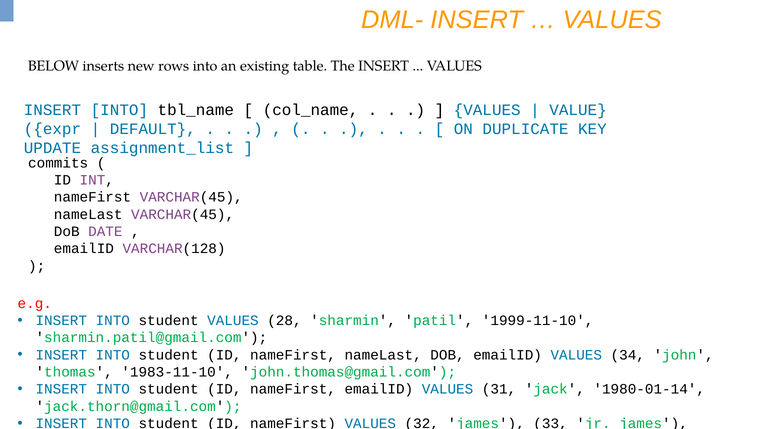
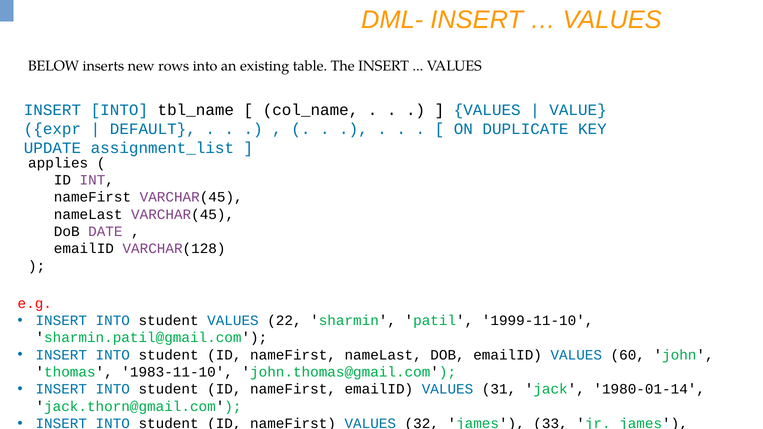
commits: commits -> applies
28: 28 -> 22
VALUES 34: 34 -> 60
